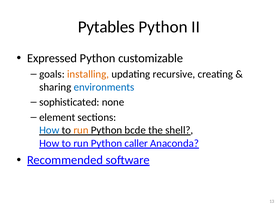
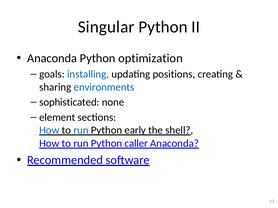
Pytables: Pytables -> Singular
Expressed at (52, 58): Expressed -> Anaconda
customizable: customizable -> optimization
installing colour: orange -> blue
recursive: recursive -> positions
run at (81, 131) colour: orange -> blue
bcde: bcde -> early
